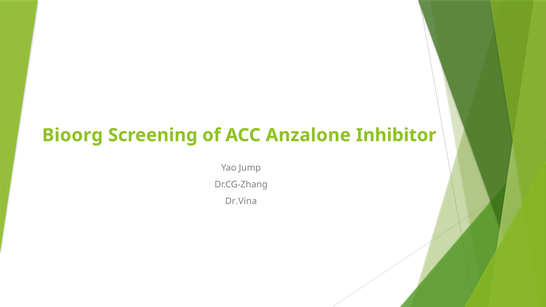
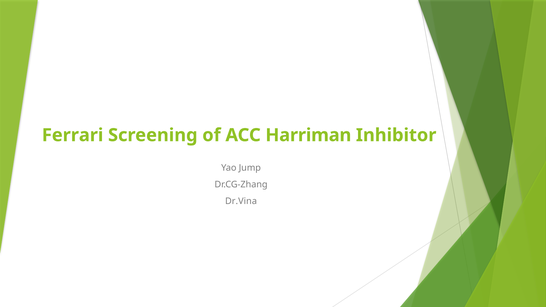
Bioorg: Bioorg -> Ferrari
Anzalone: Anzalone -> Harriman
